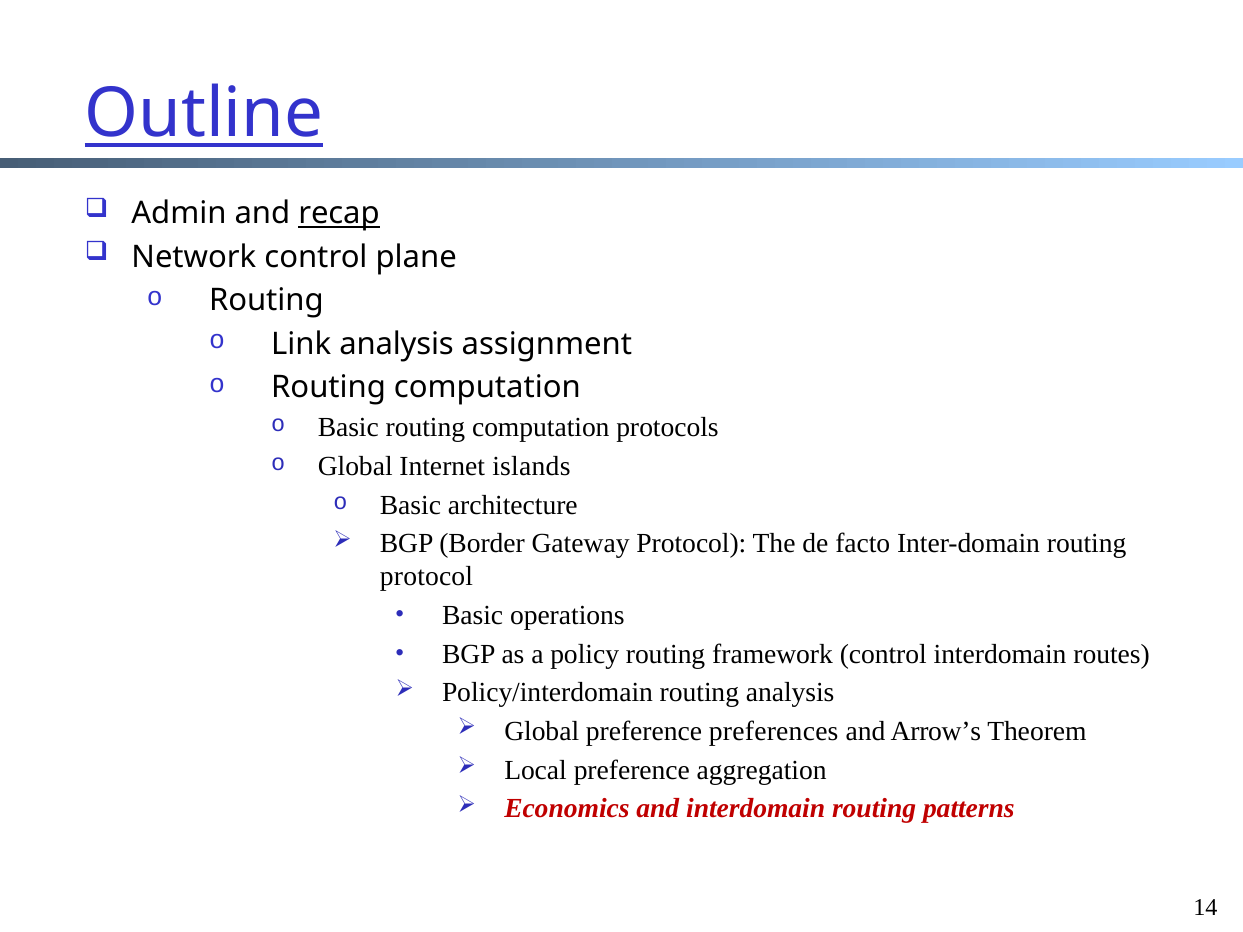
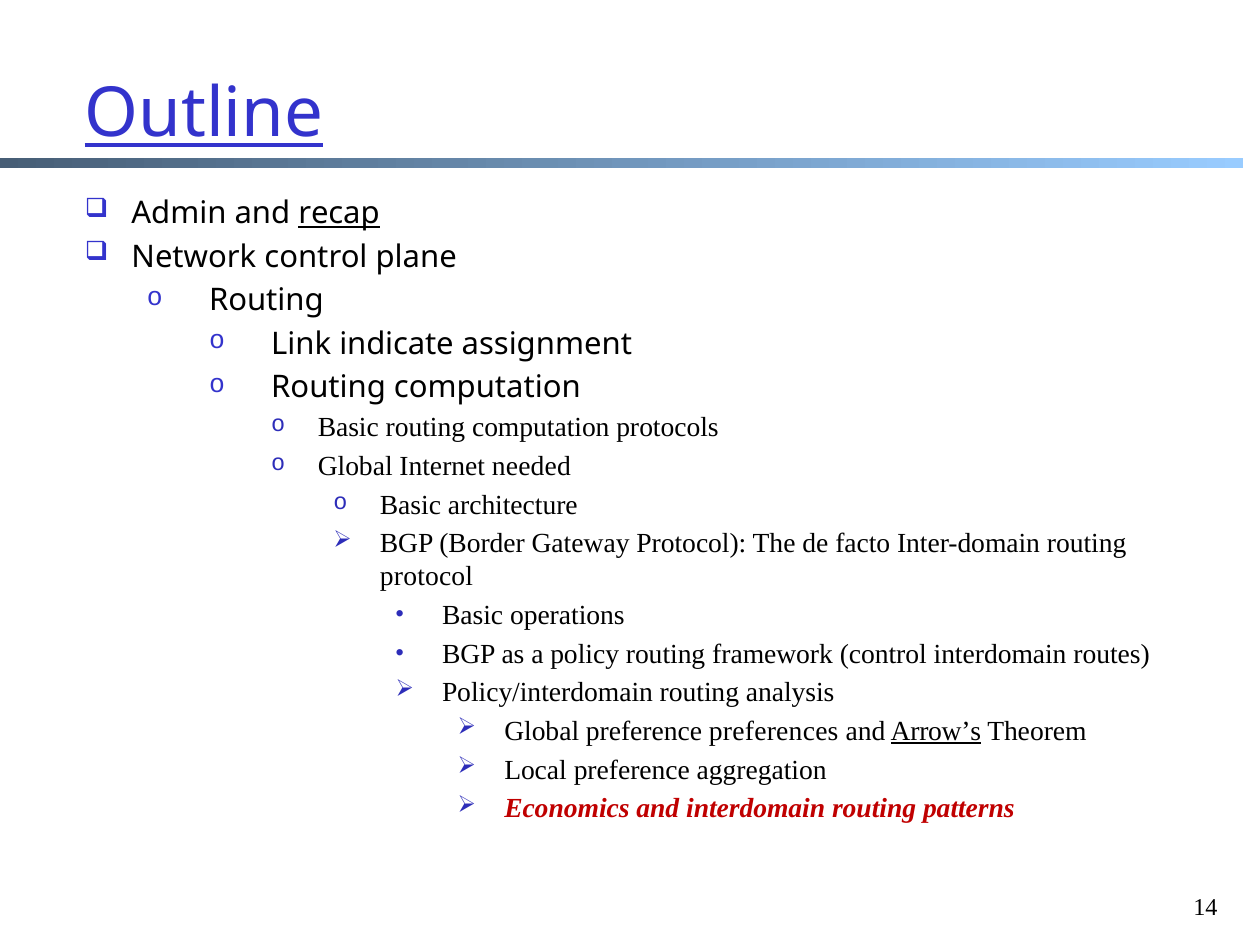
Link analysis: analysis -> indicate
islands: islands -> needed
Arrow’s underline: none -> present
